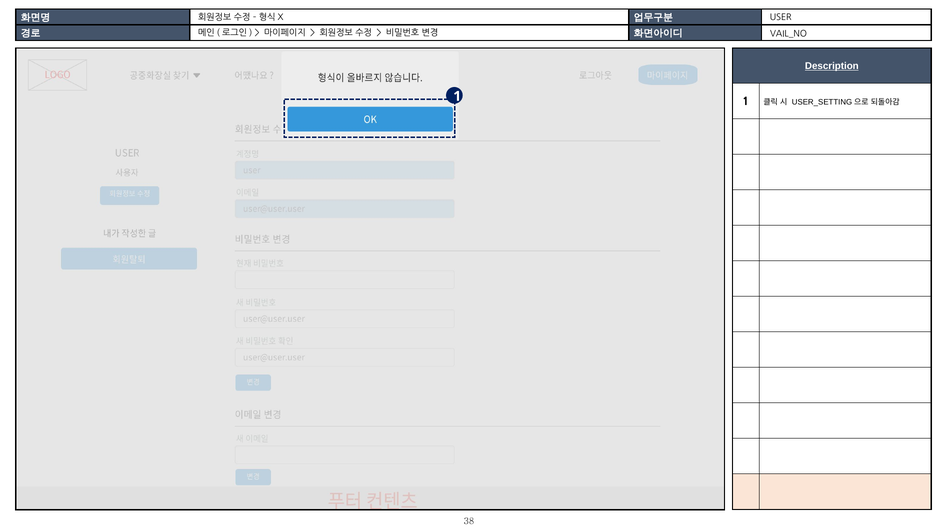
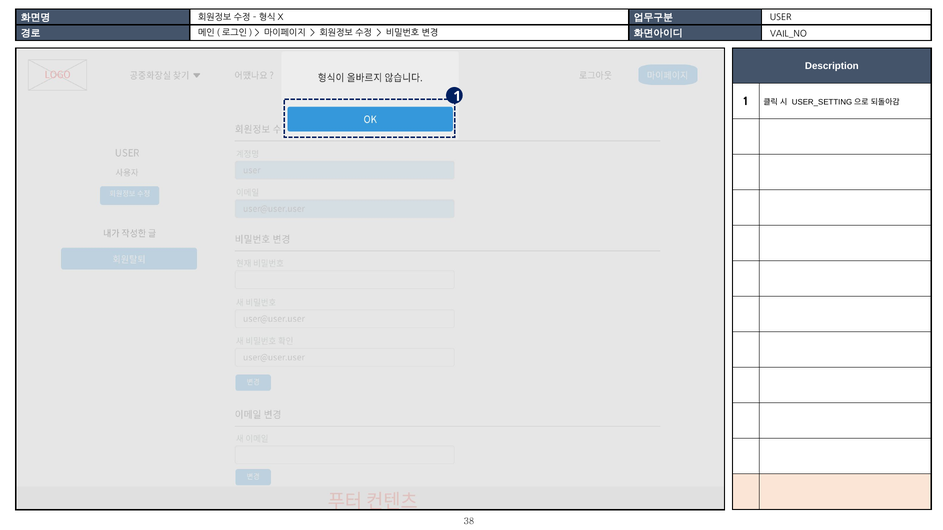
Description underline: present -> none
